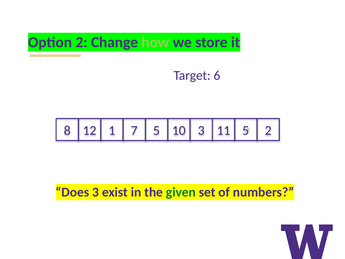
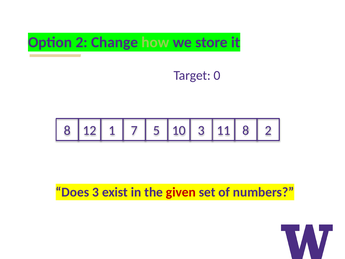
6: 6 -> 0
11 5: 5 -> 8
given colour: green -> red
